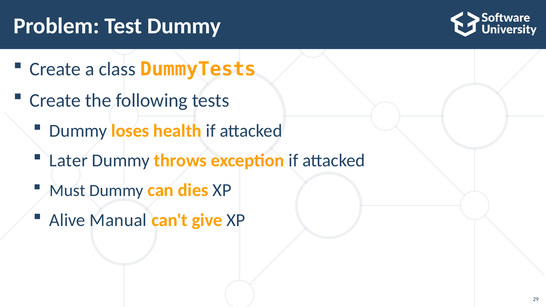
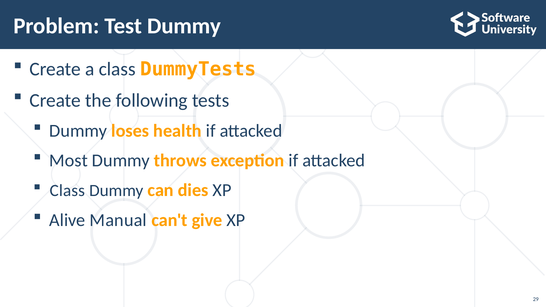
Later: Later -> Most
Must at (67, 191): Must -> Class
